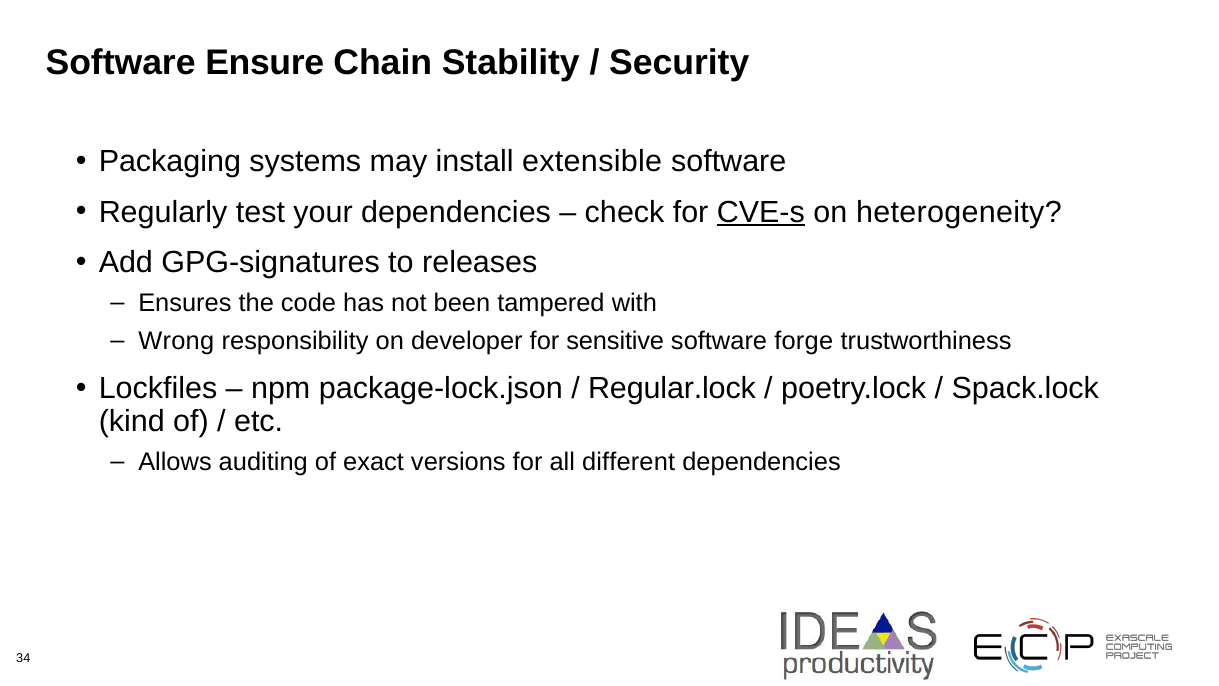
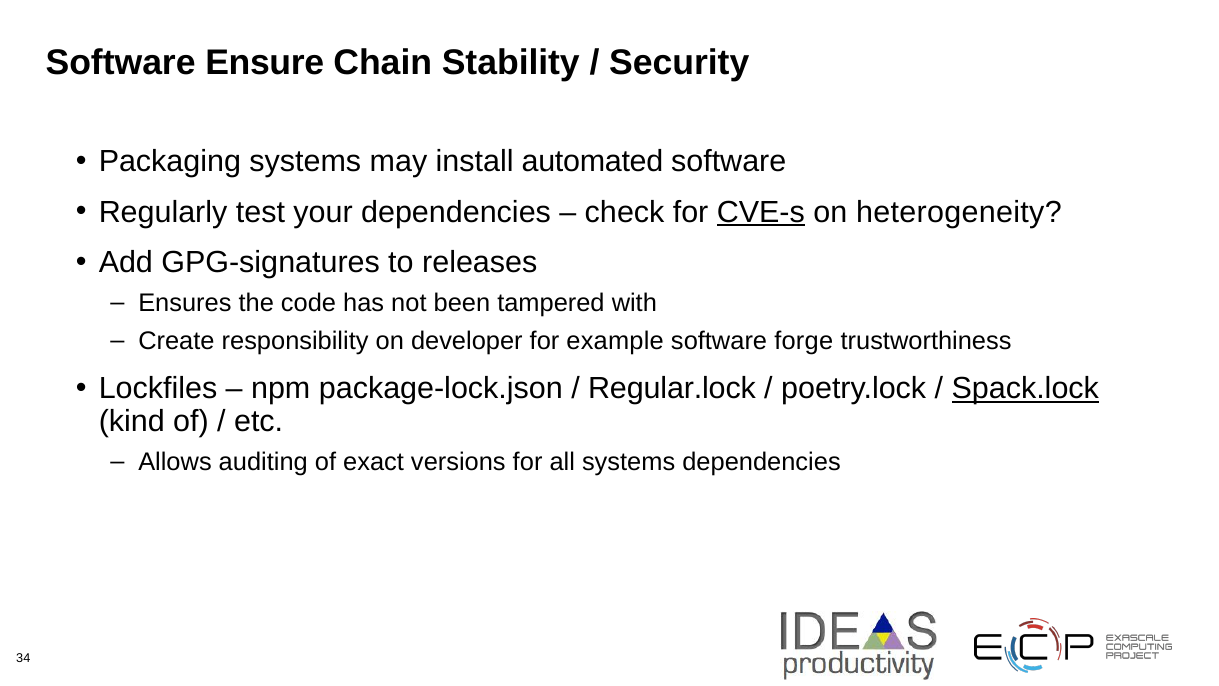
extensible: extensible -> automated
Wrong: Wrong -> Create
sensitive: sensitive -> example
Spack.lock underline: none -> present
all different: different -> systems
